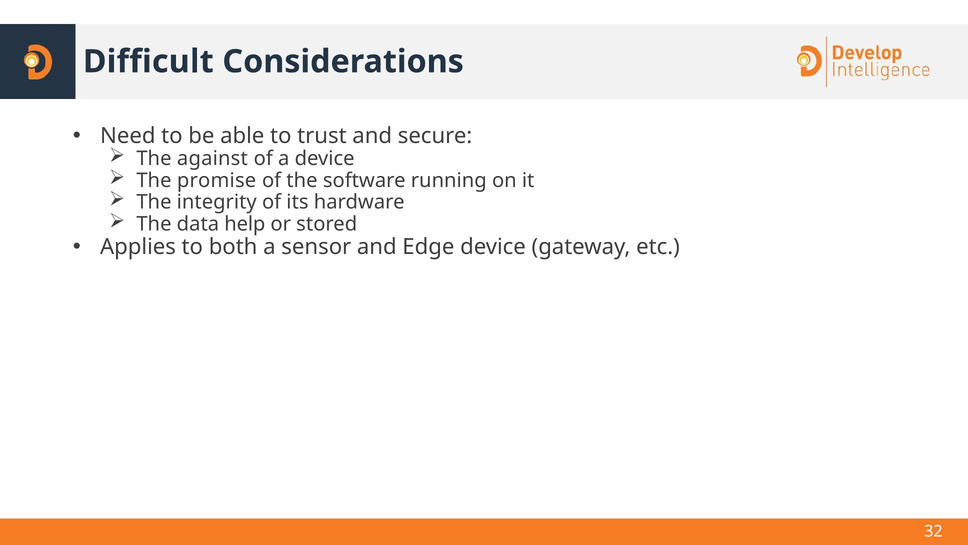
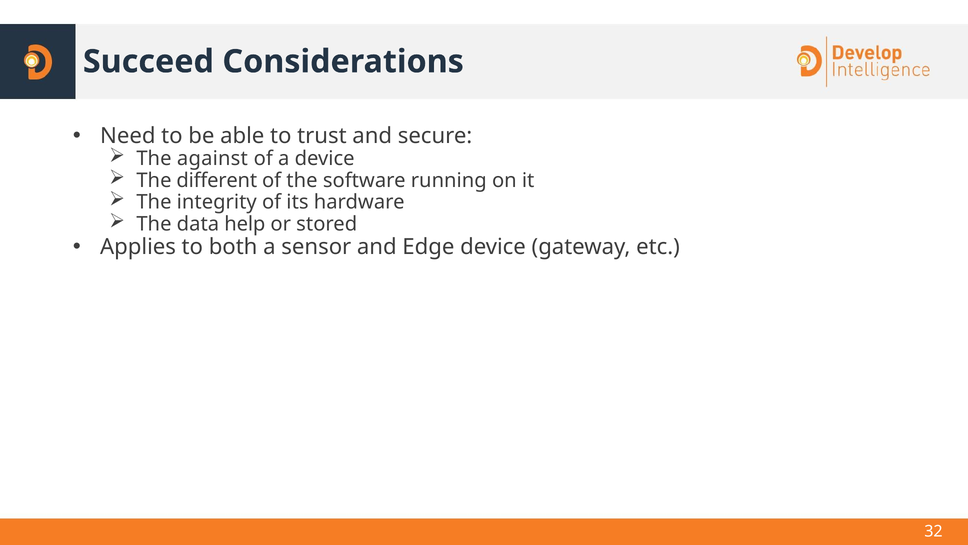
Difficult: Difficult -> Succeed
promise: promise -> different
